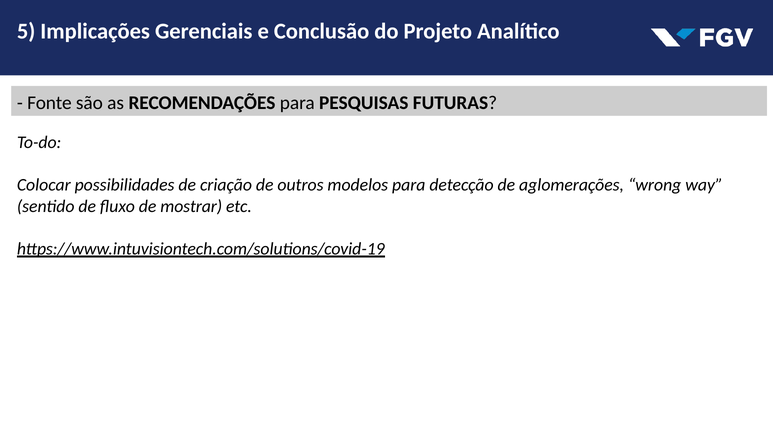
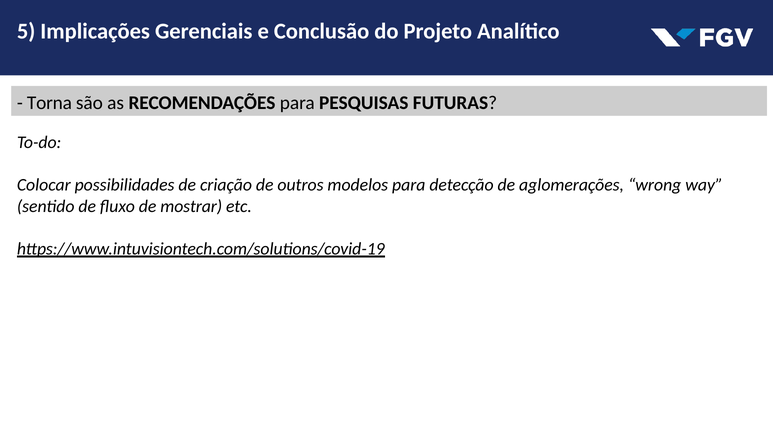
Fonte: Fonte -> Torna
